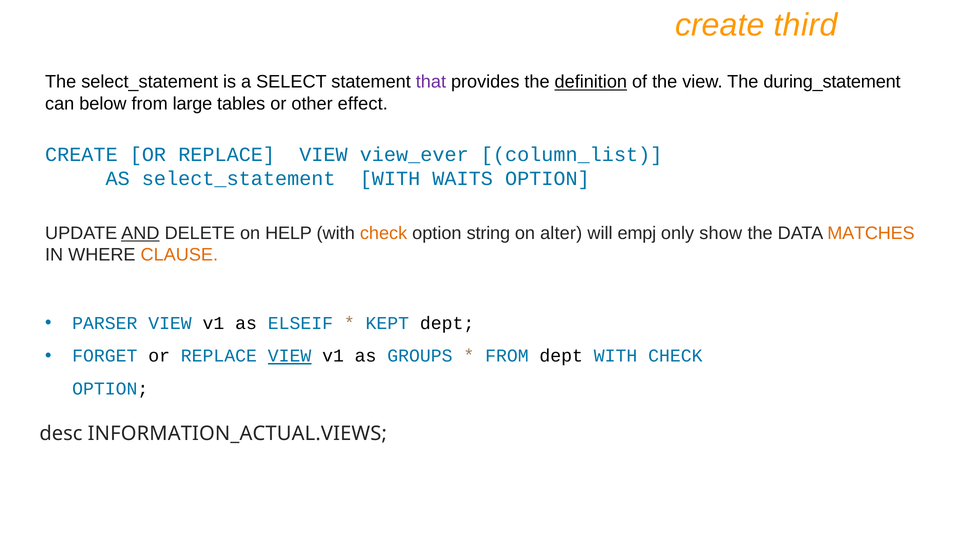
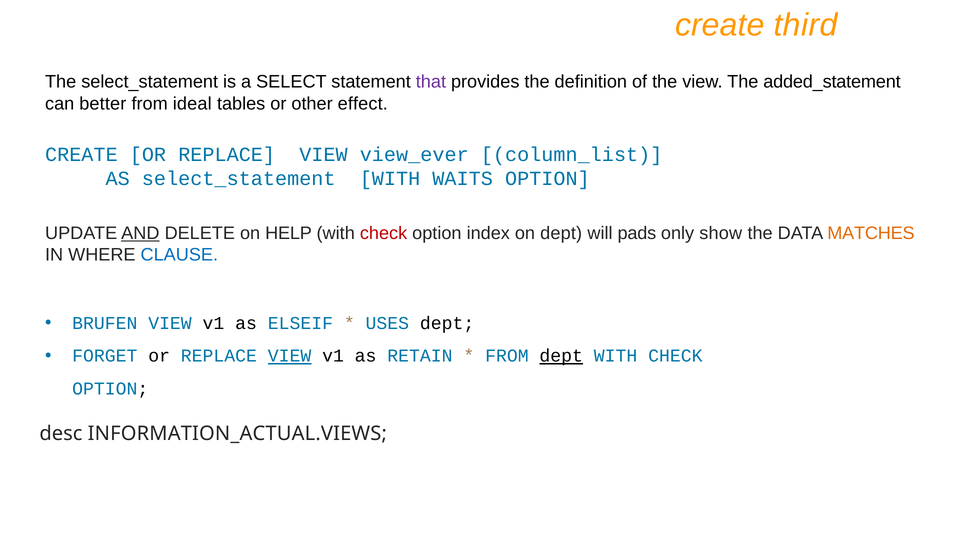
definition underline: present -> none
during_statement: during_statement -> added_statement
below: below -> better
large: large -> ideal
check at (384, 233) colour: orange -> red
string: string -> index
on alter: alter -> dept
empj: empj -> pads
CLAUSE colour: orange -> blue
PARSER: PARSER -> BRUFEN
KEPT: KEPT -> USES
GROUPS: GROUPS -> RETAIN
dept at (561, 356) underline: none -> present
